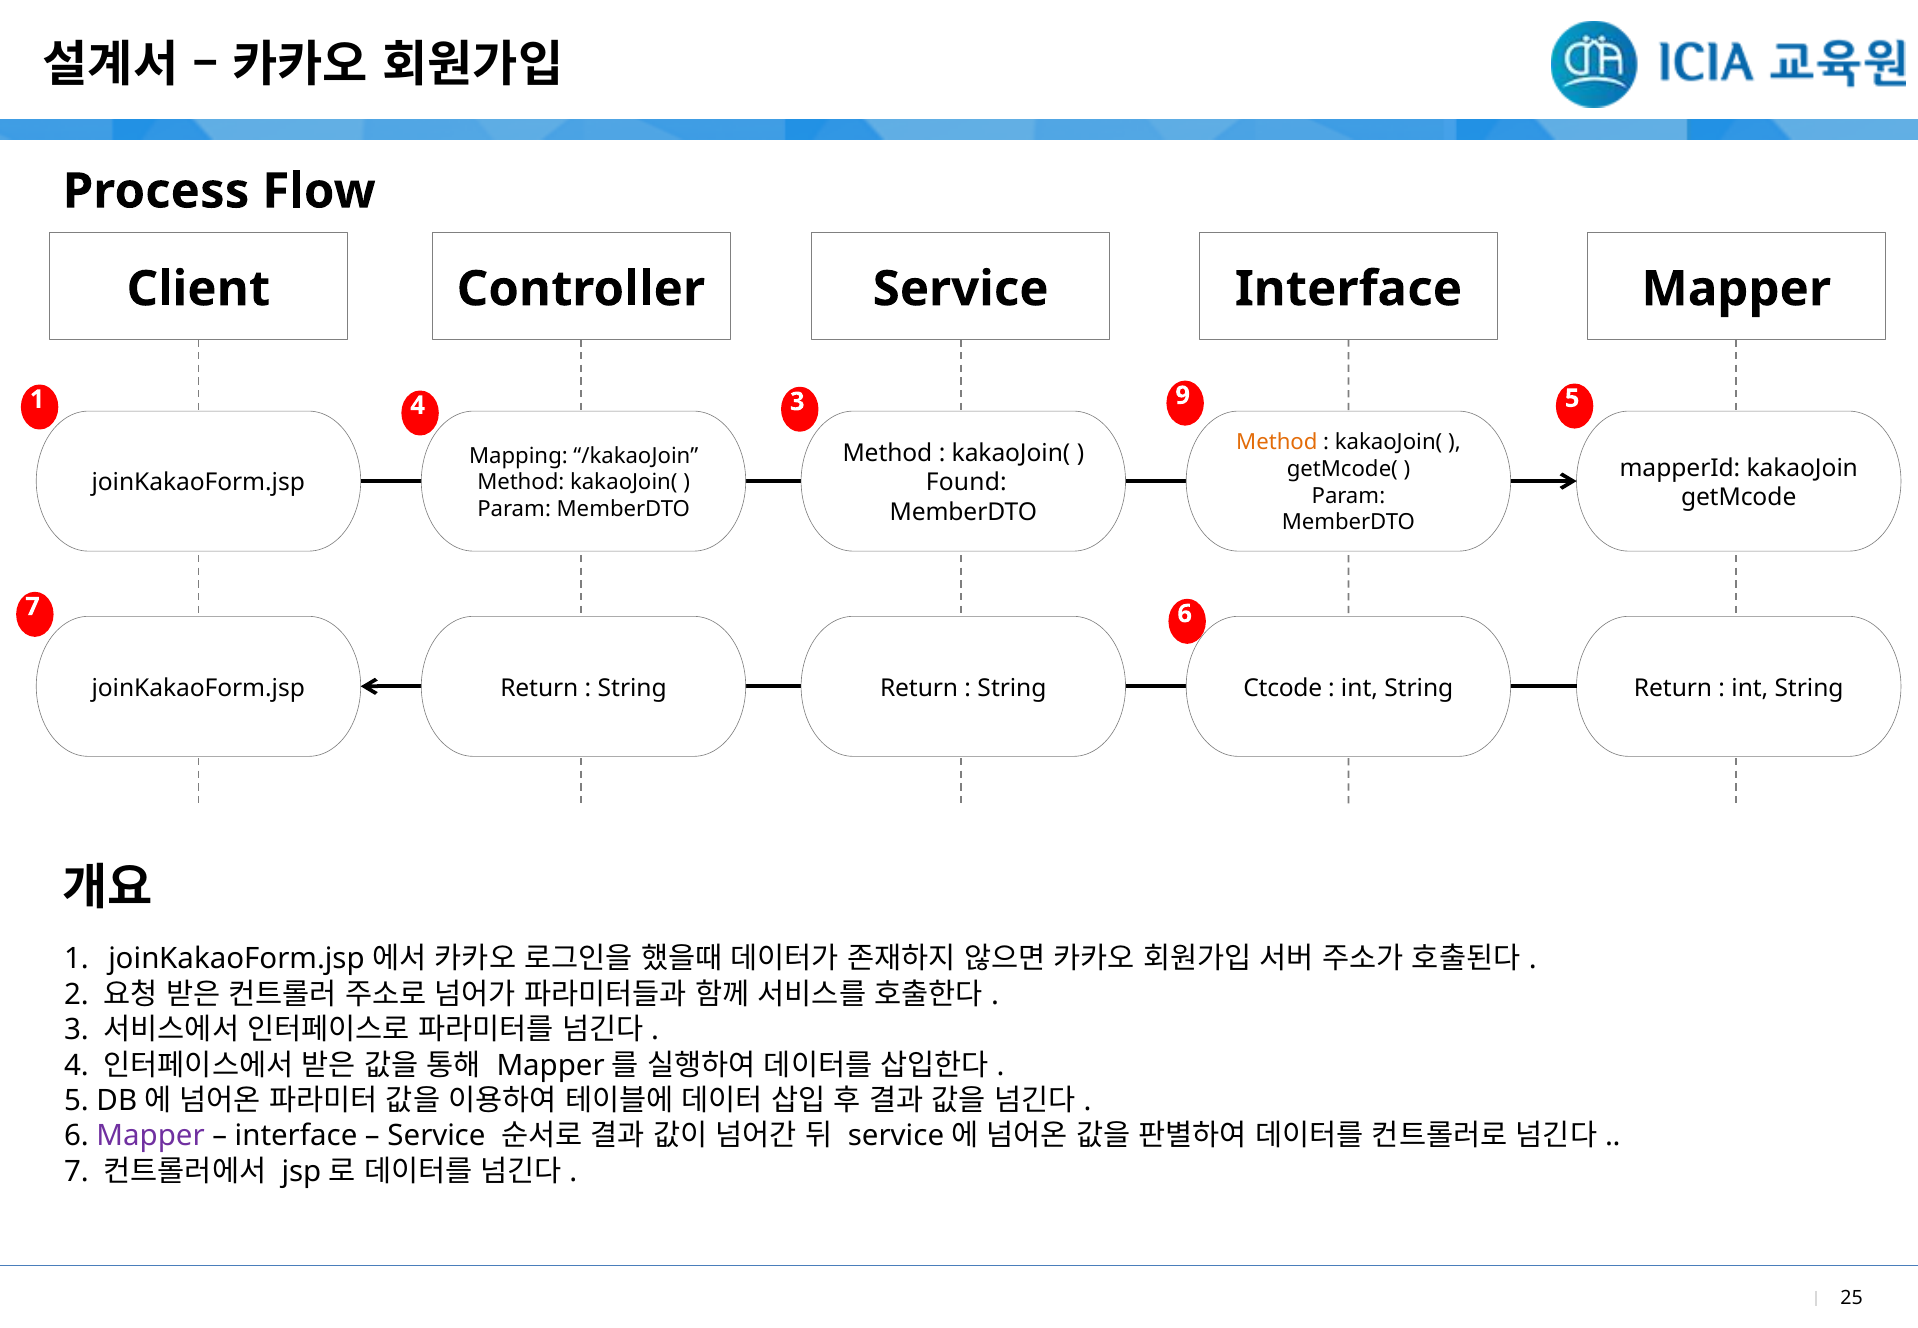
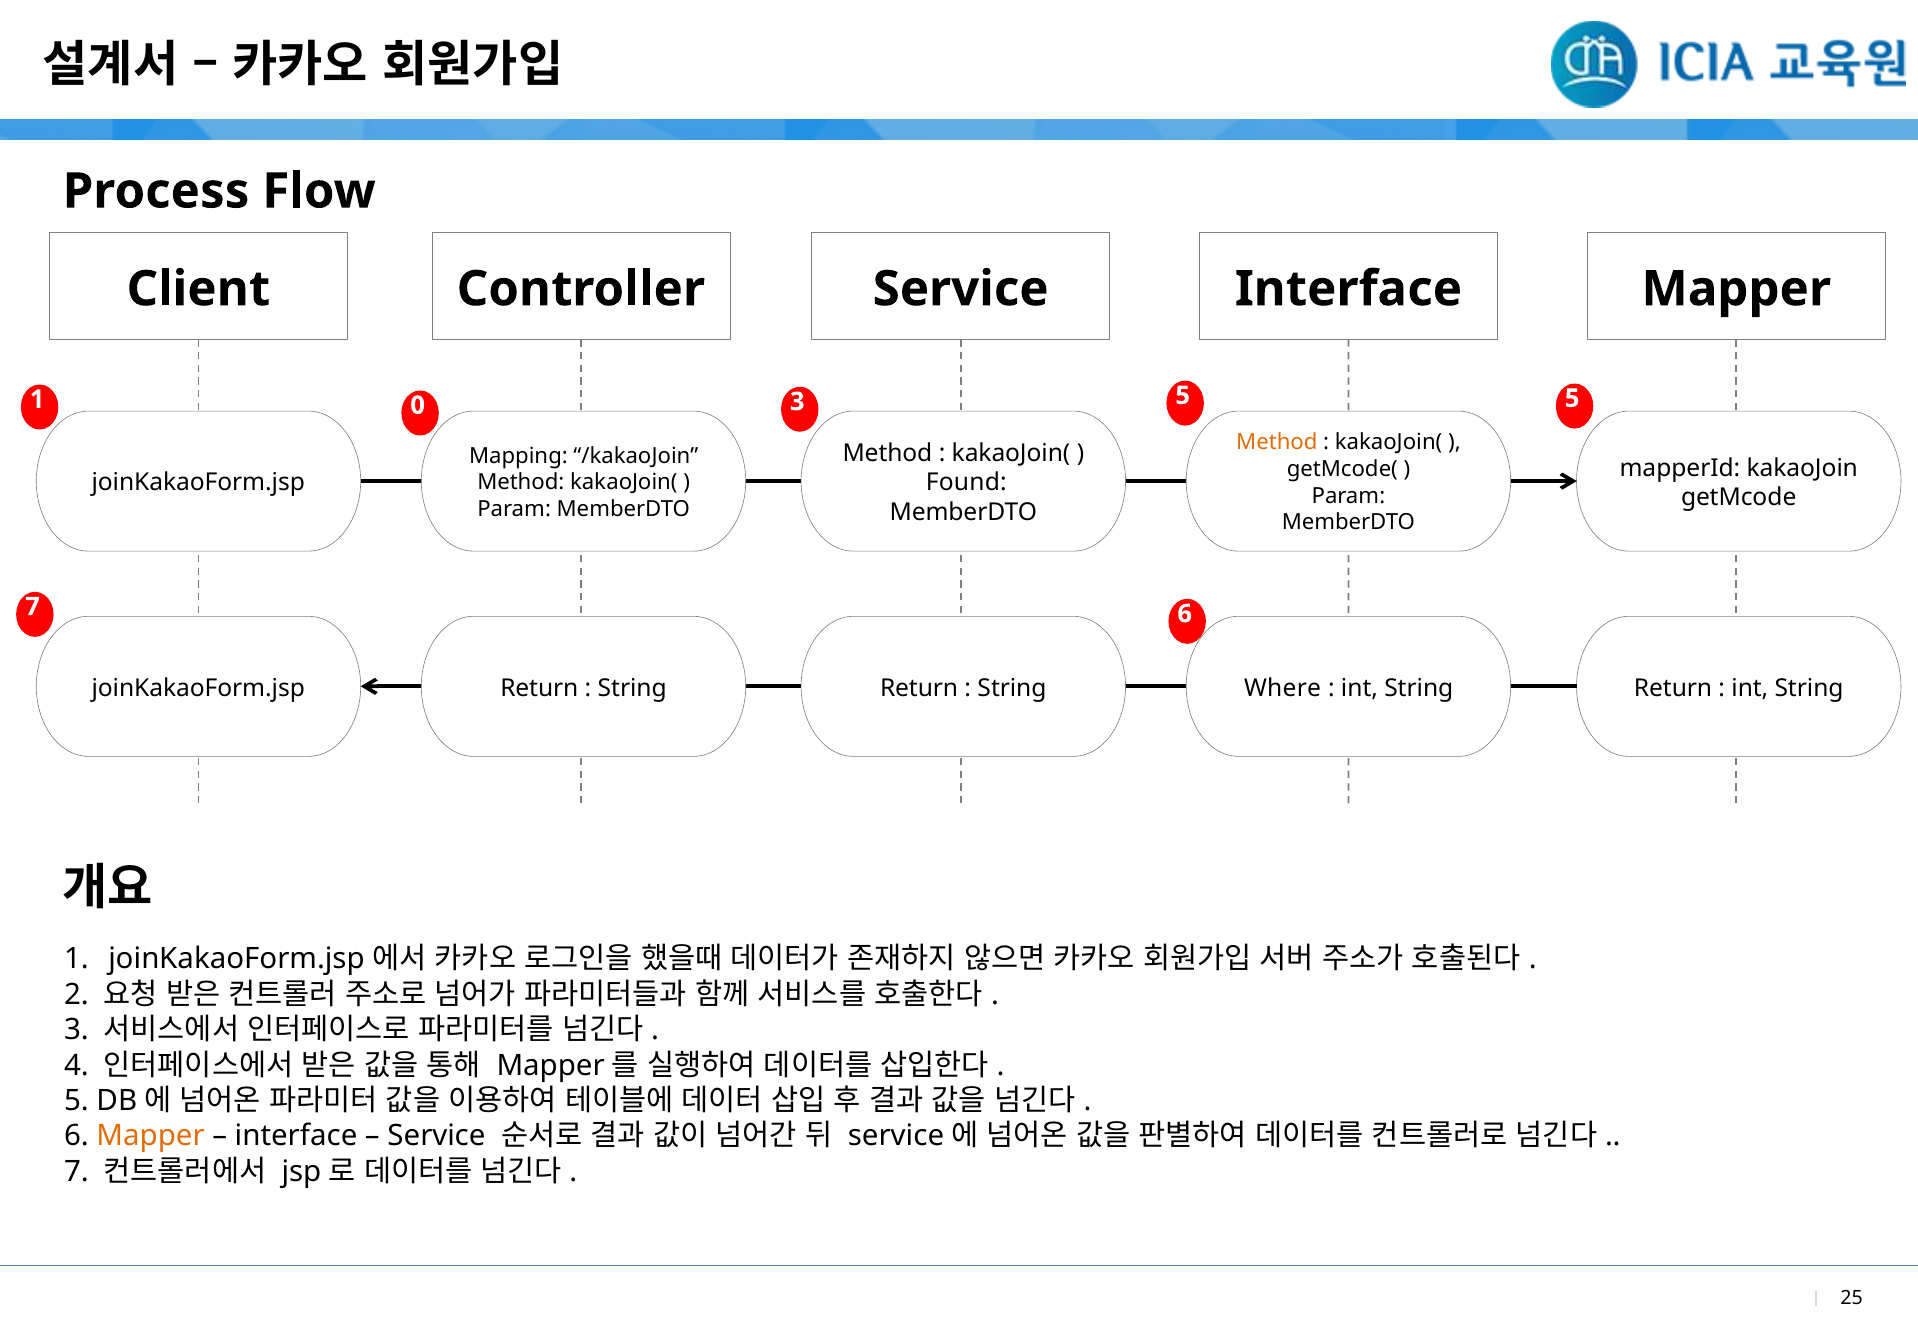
1 4: 4 -> 0
3 9: 9 -> 5
Ctcode: Ctcode -> Where
Mapper at (151, 1136) colour: purple -> orange
